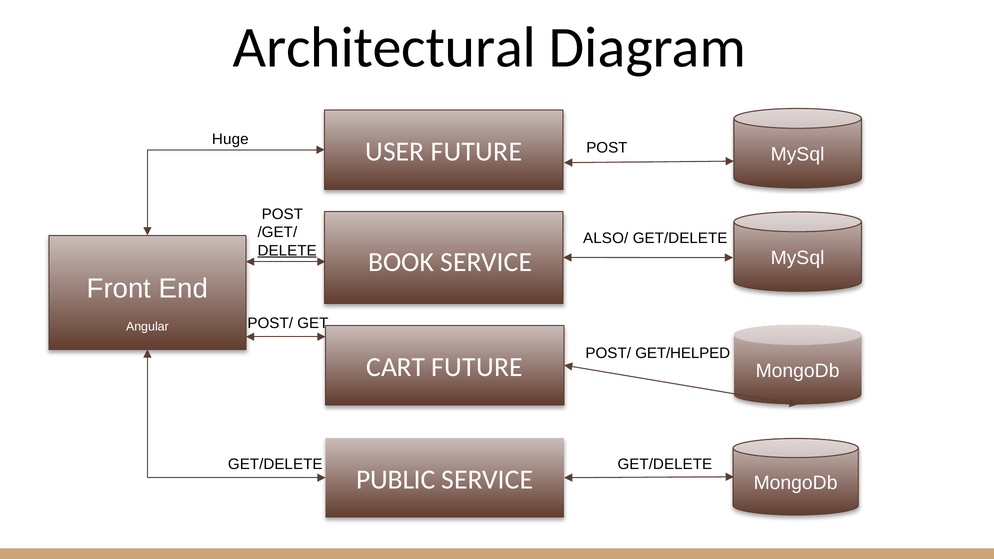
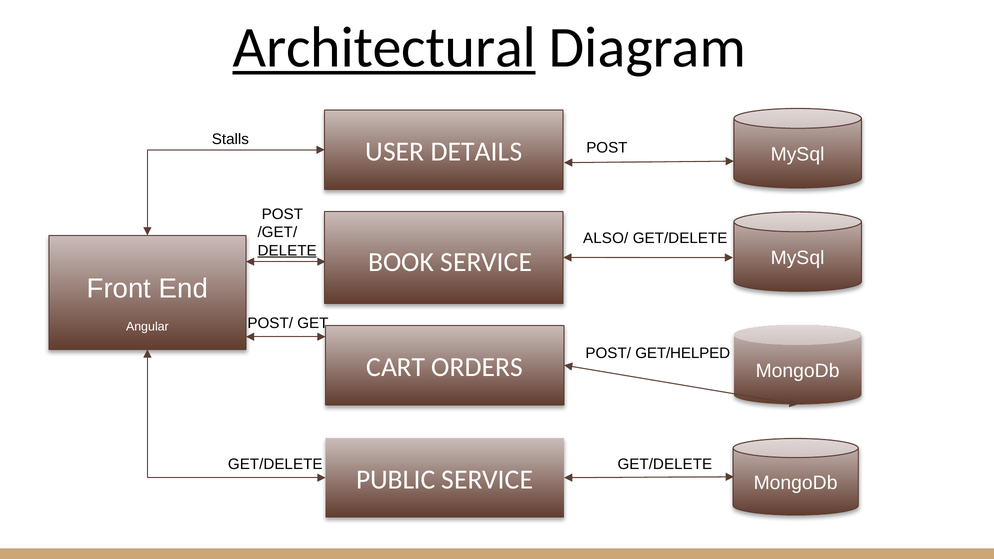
Architectural underline: none -> present
Huge: Huge -> Stalls
USER FUTURE: FUTURE -> DETAILS
CART FUTURE: FUTURE -> ORDERS
